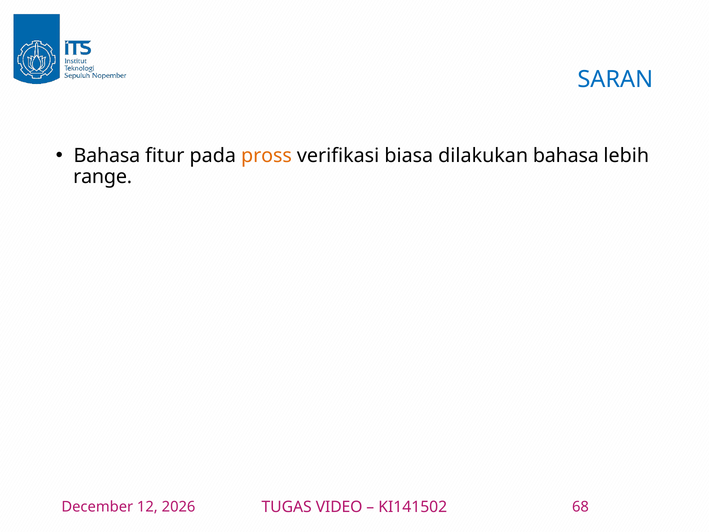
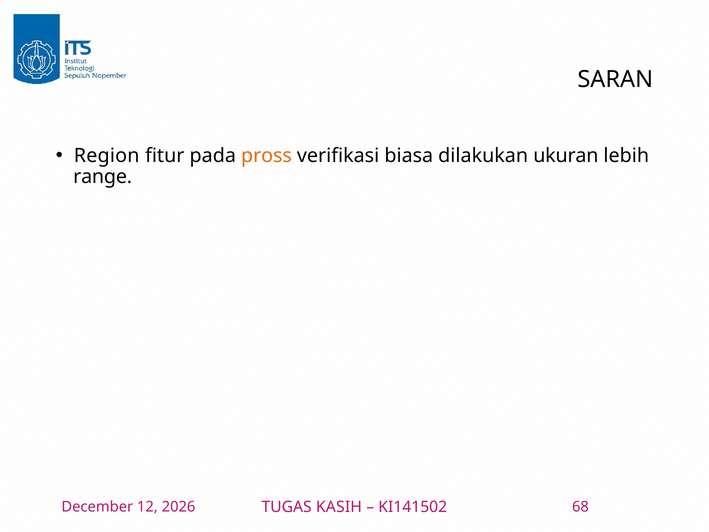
SARAN colour: blue -> black
Bahasa at (107, 156): Bahasa -> Region
dilakukan bahasa: bahasa -> ukuran
VIDEO: VIDEO -> KASIH
